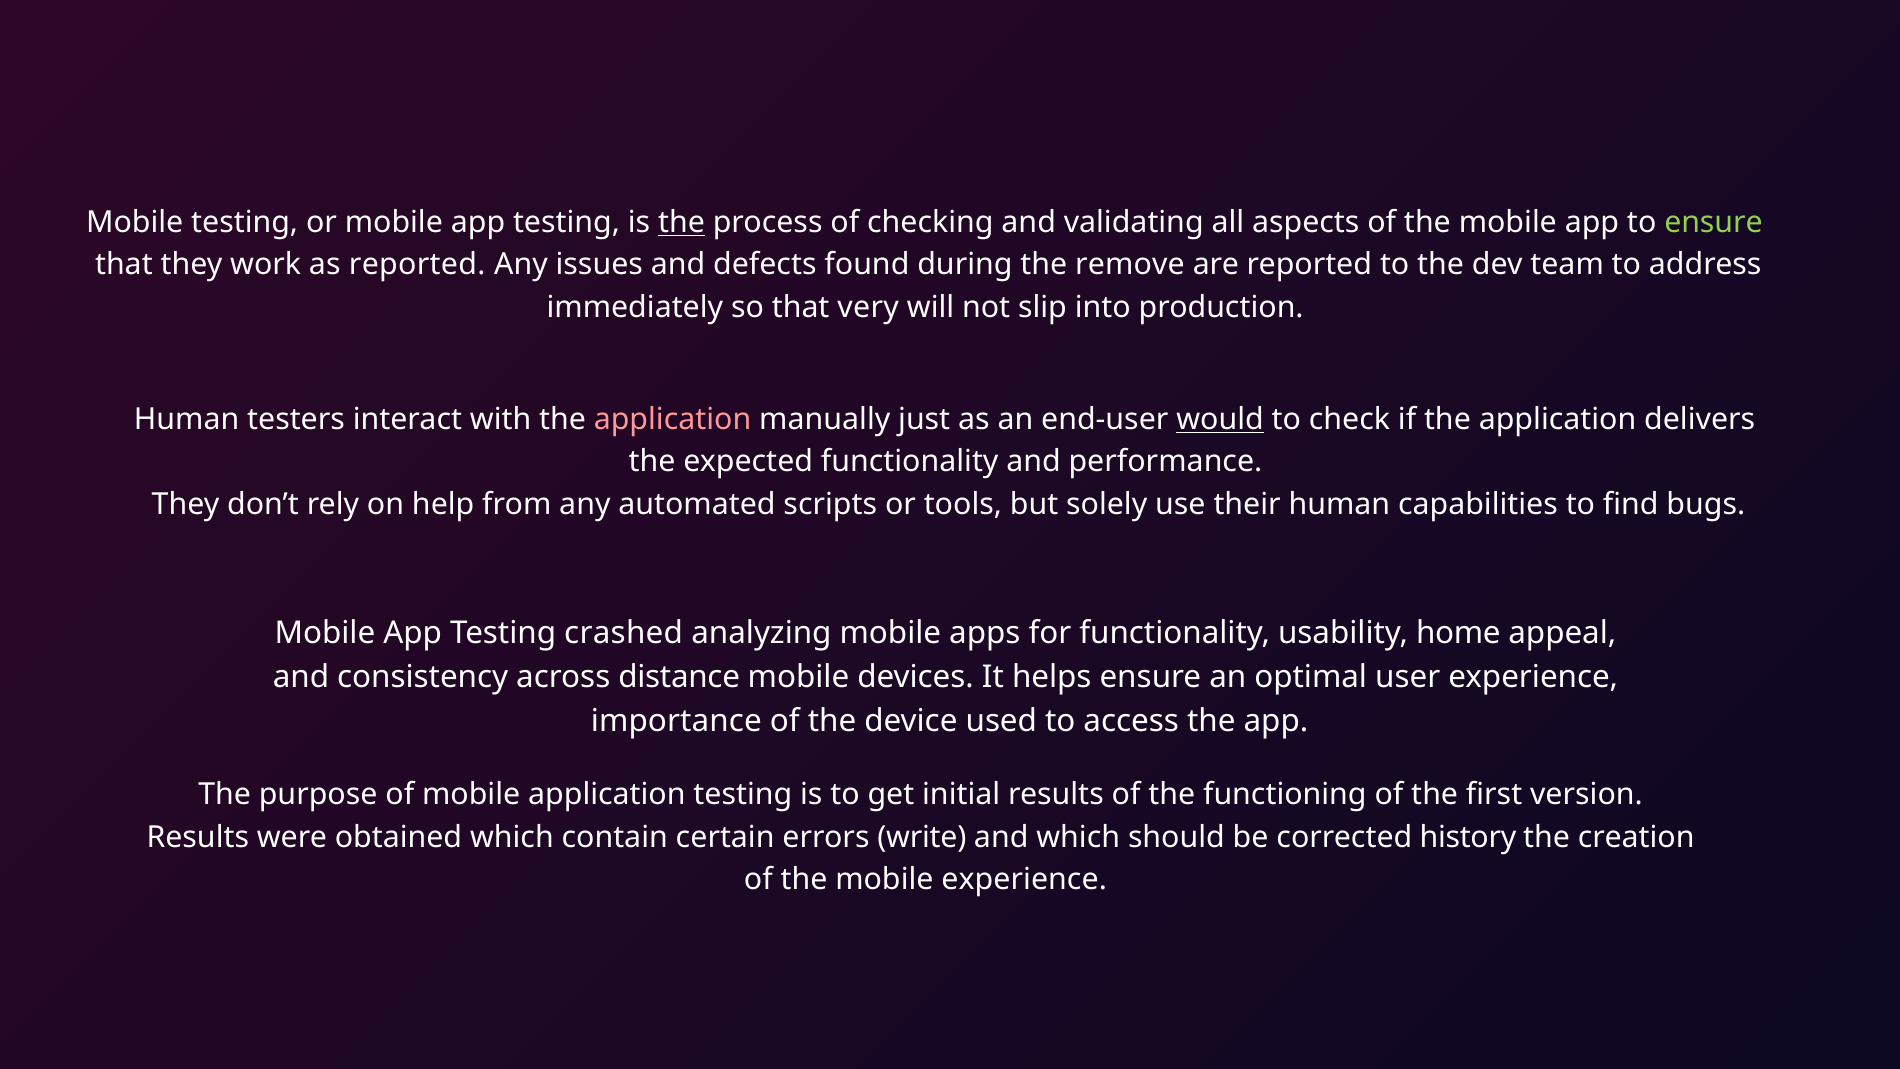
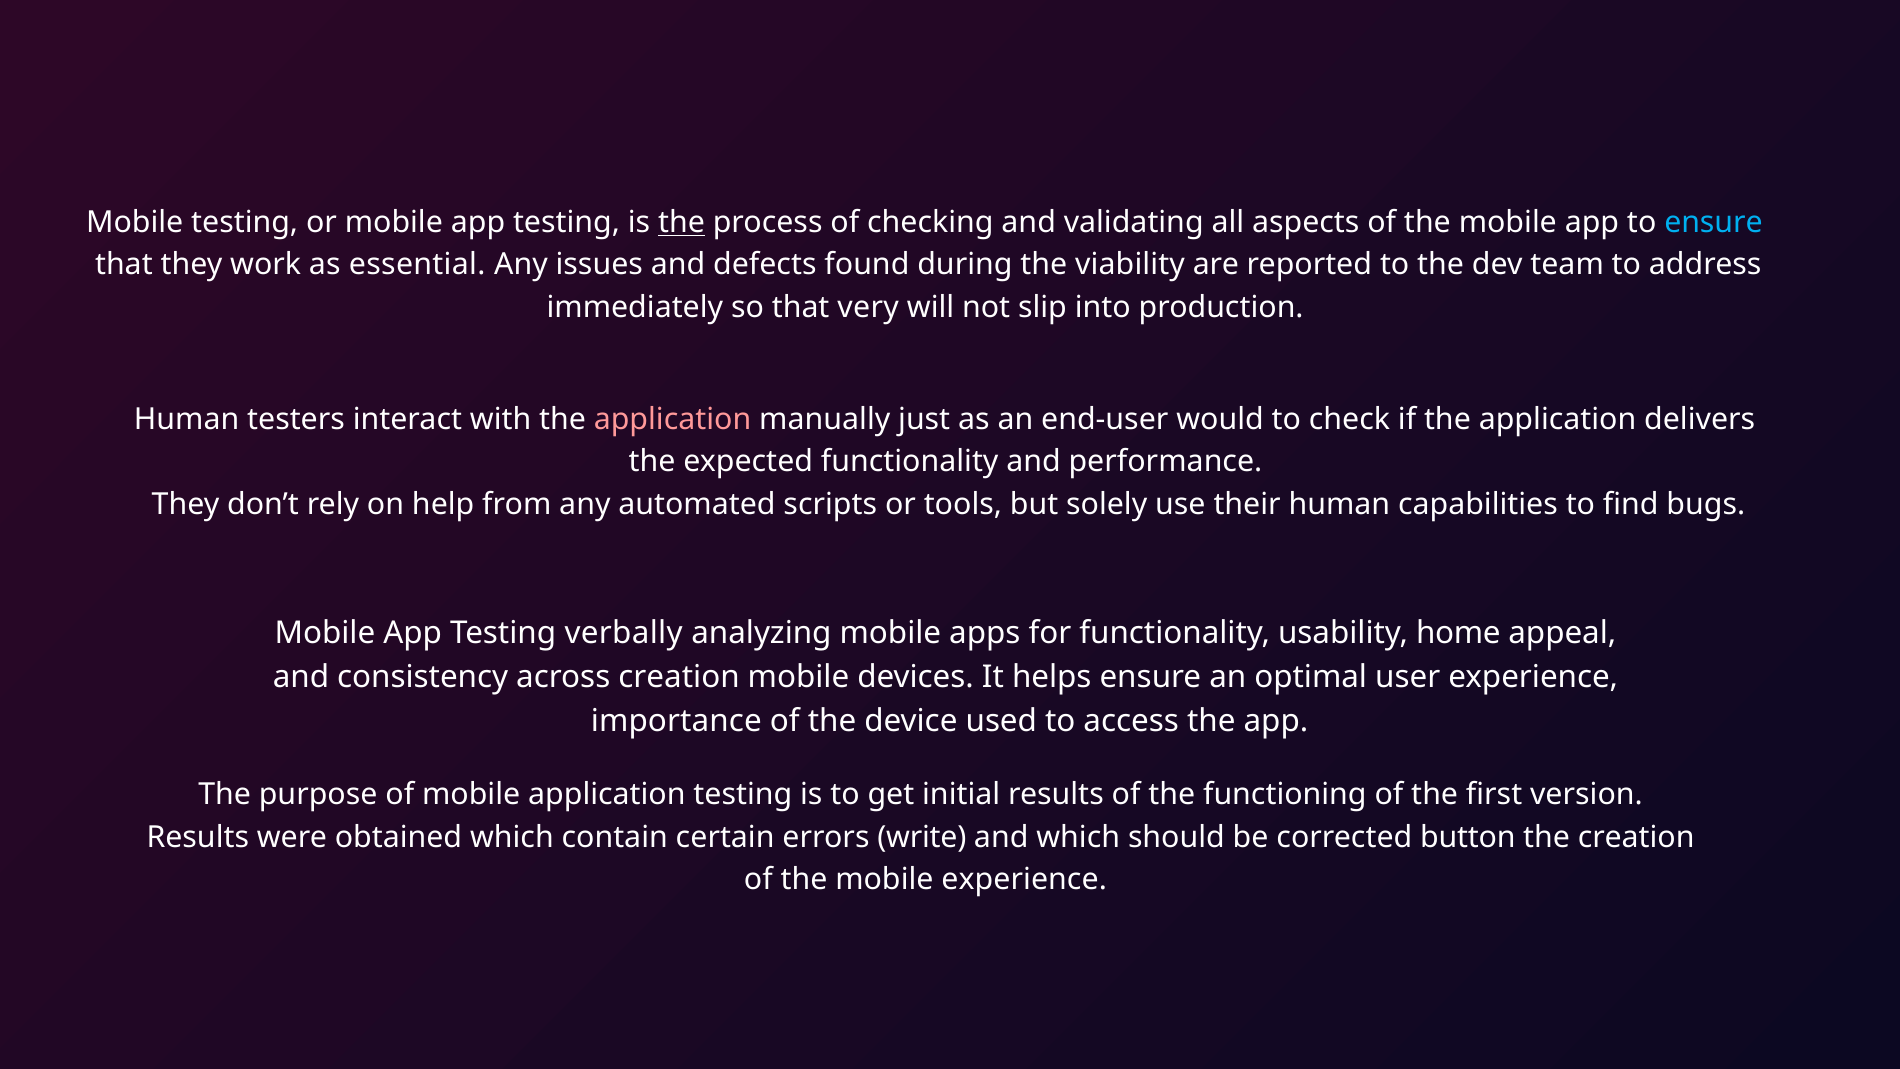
ensure at (1713, 222) colour: light green -> light blue
as reported: reported -> essential
remove: remove -> viability
would underline: present -> none
crashed: crashed -> verbally
across distance: distance -> creation
history: history -> button
